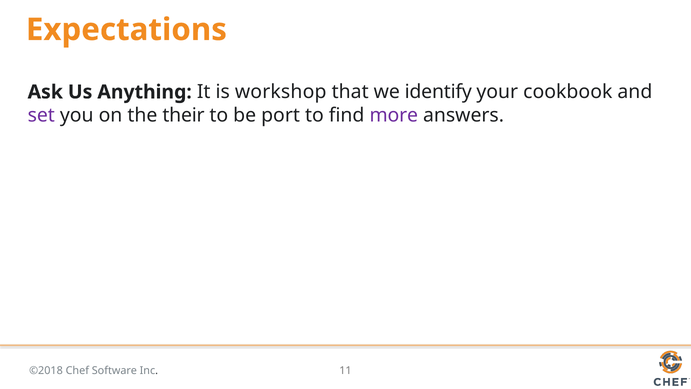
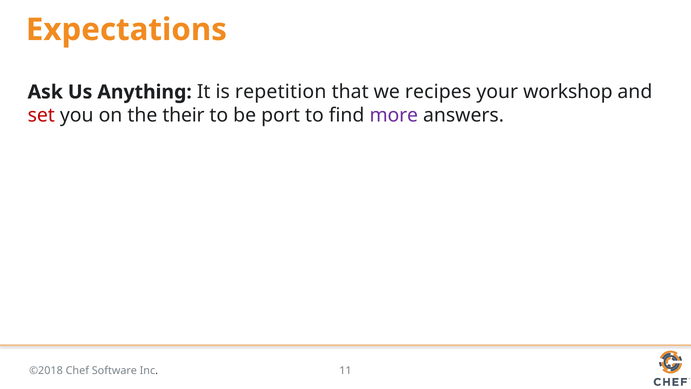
workshop: workshop -> repetition
identify: identify -> recipes
cookbook: cookbook -> workshop
set colour: purple -> red
